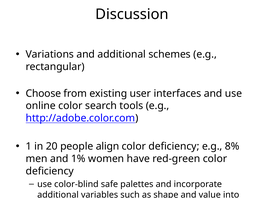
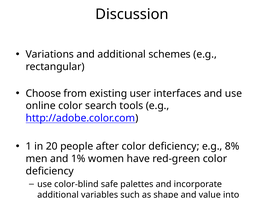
align: align -> after
